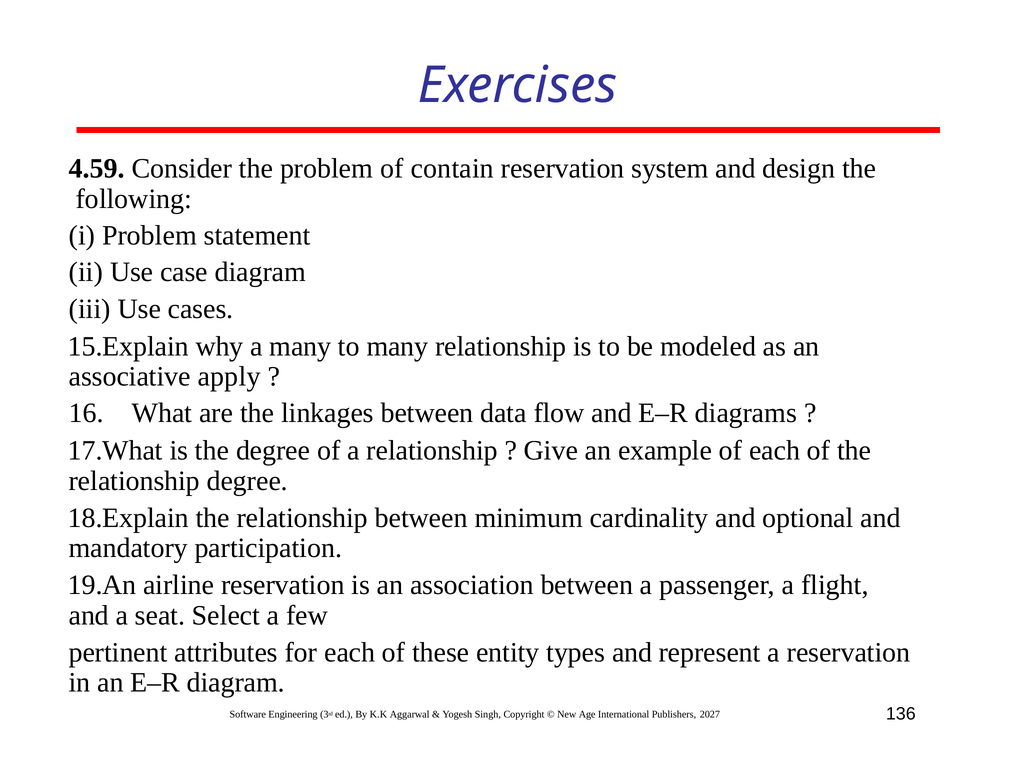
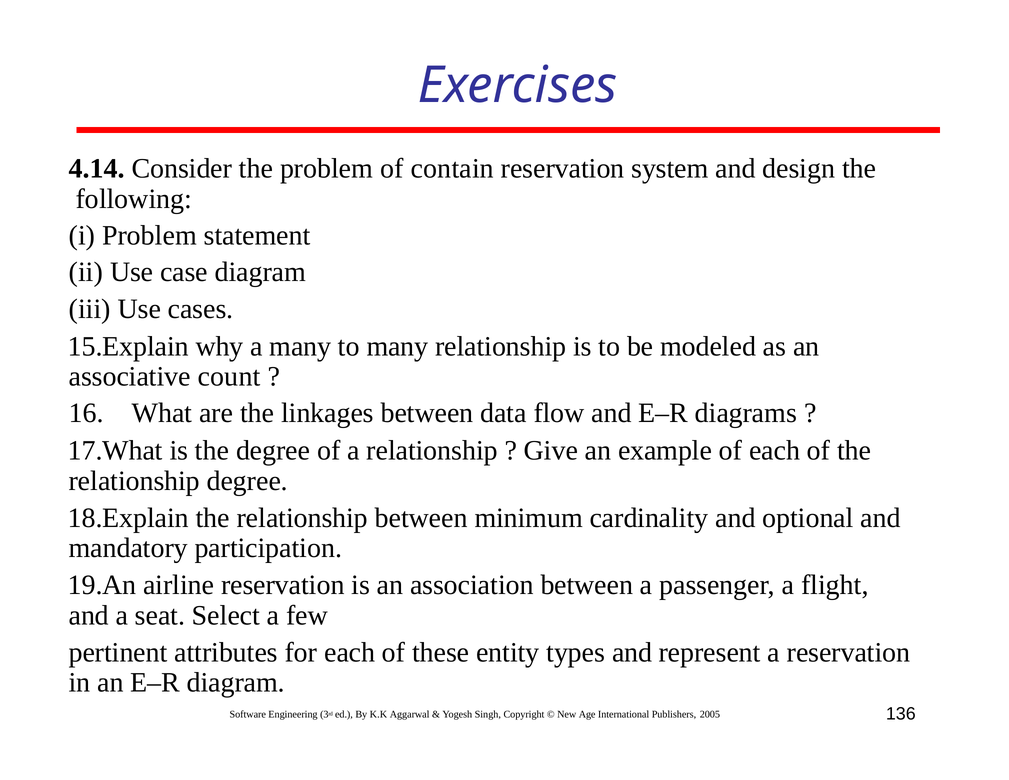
4.59: 4.59 -> 4.14
apply: apply -> count
2027: 2027 -> 2005
